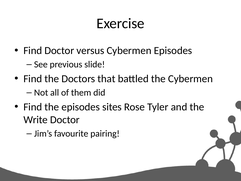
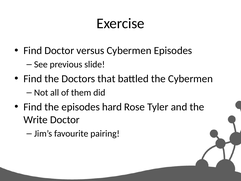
sites: sites -> hard
